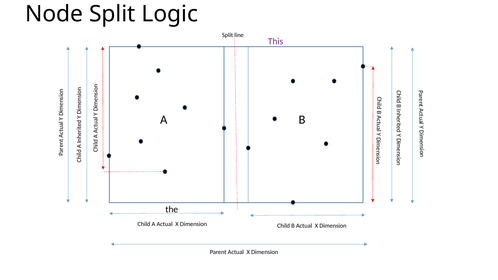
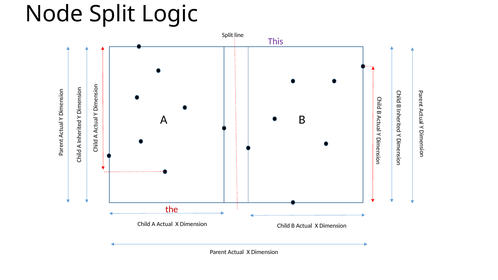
the at (172, 209) colour: black -> red
